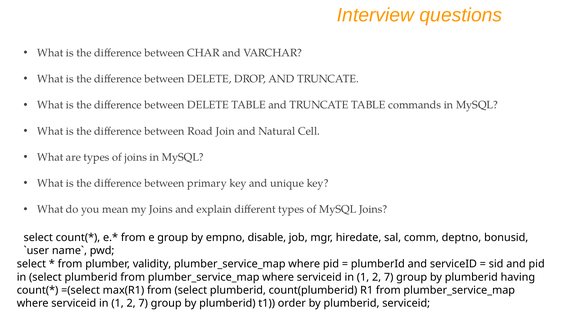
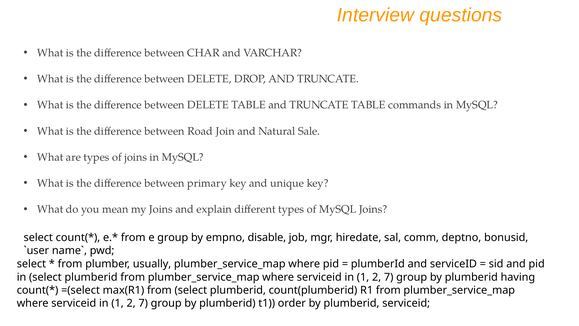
Cell: Cell -> Sale
validity: validity -> usually
